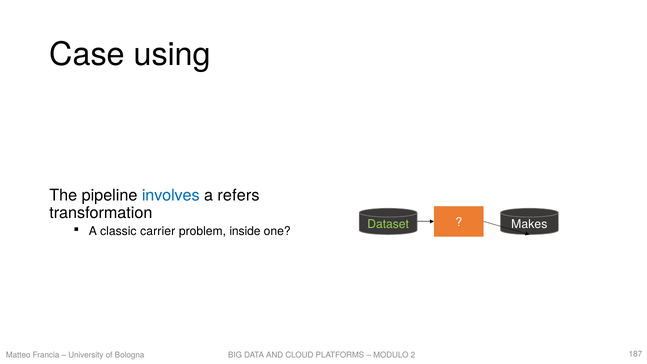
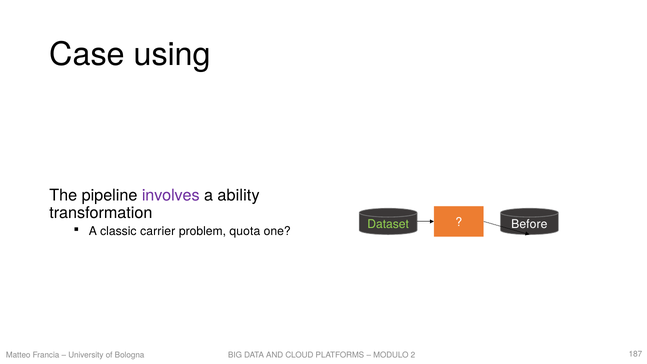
involves colour: blue -> purple
refers: refers -> ability
Makes: Makes -> Before
inside: inside -> quota
